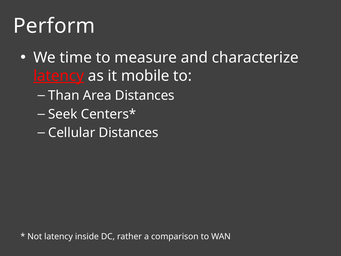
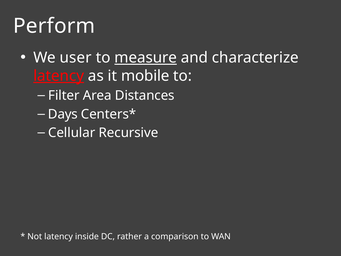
time: time -> user
measure underline: none -> present
Than: Than -> Filter
Seek: Seek -> Days
Cellular Distances: Distances -> Recursive
